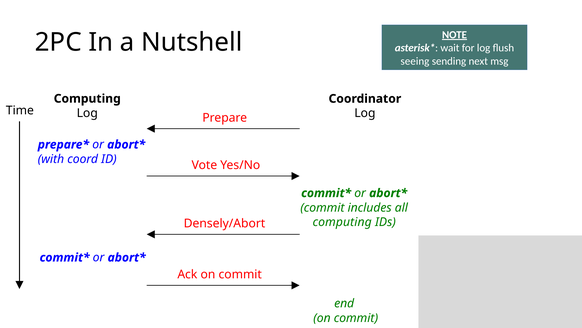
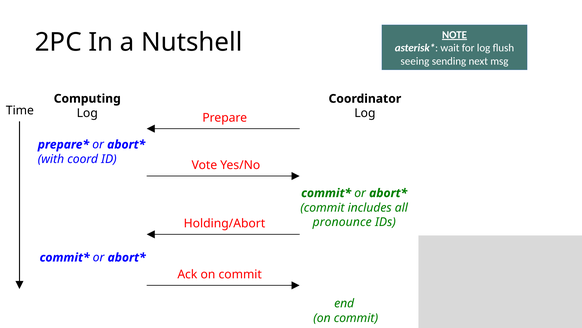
computing at (342, 222): computing -> pronounce
Densely/Abort: Densely/Abort -> Holding/Abort
